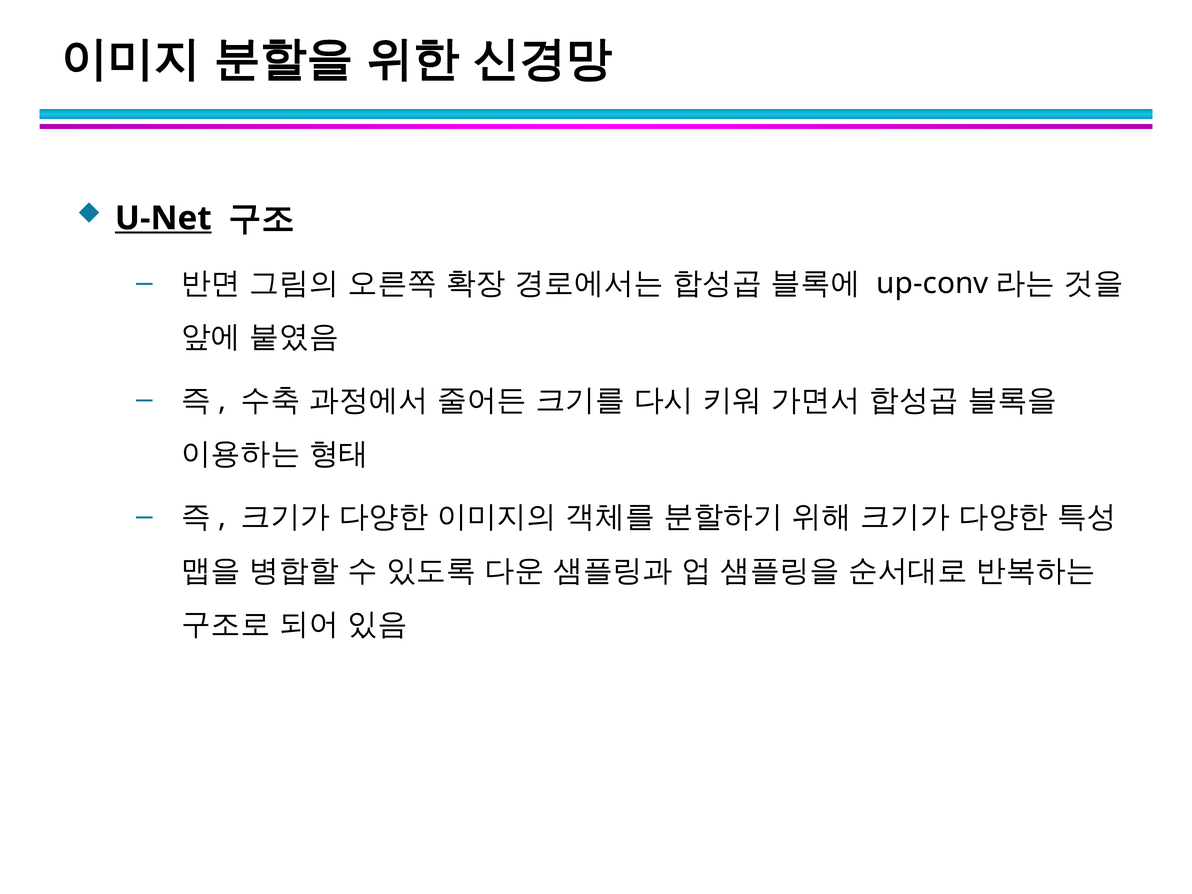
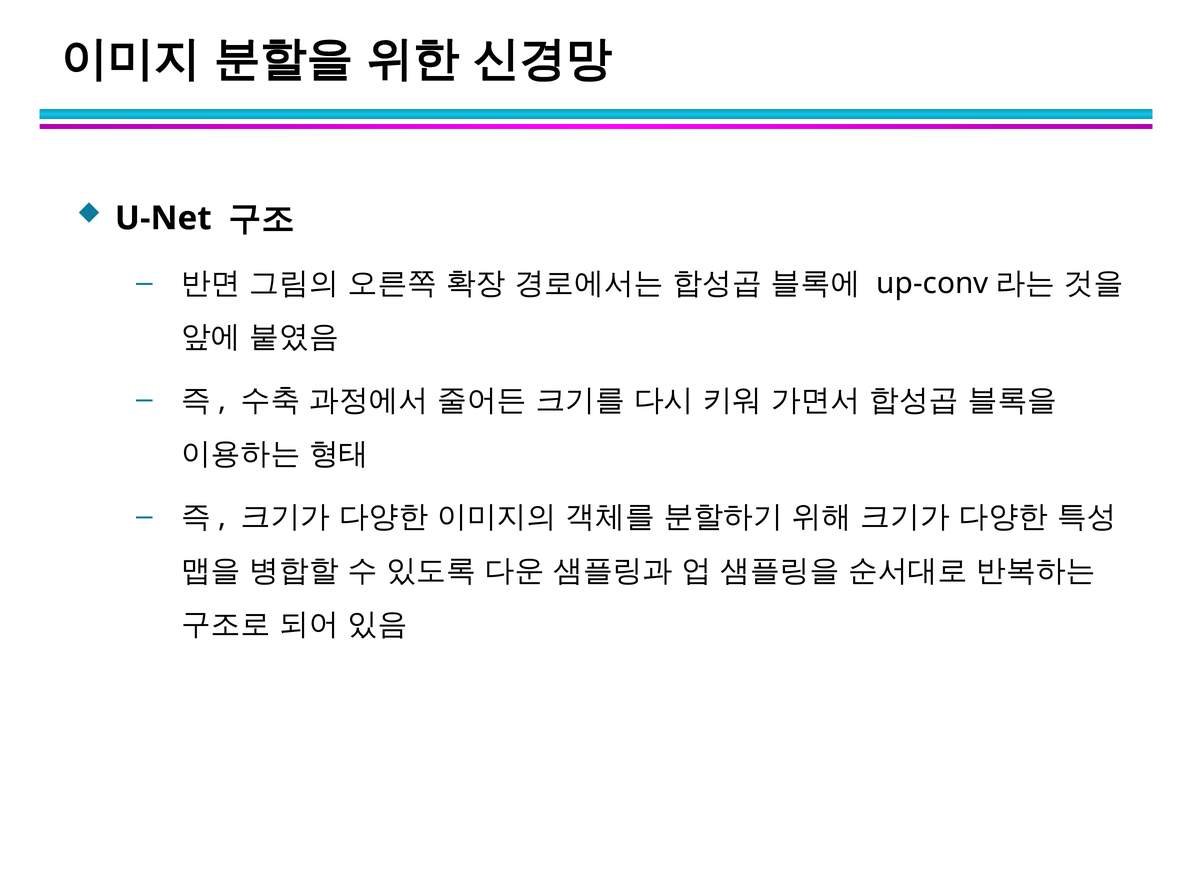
U-Net underline: present -> none
